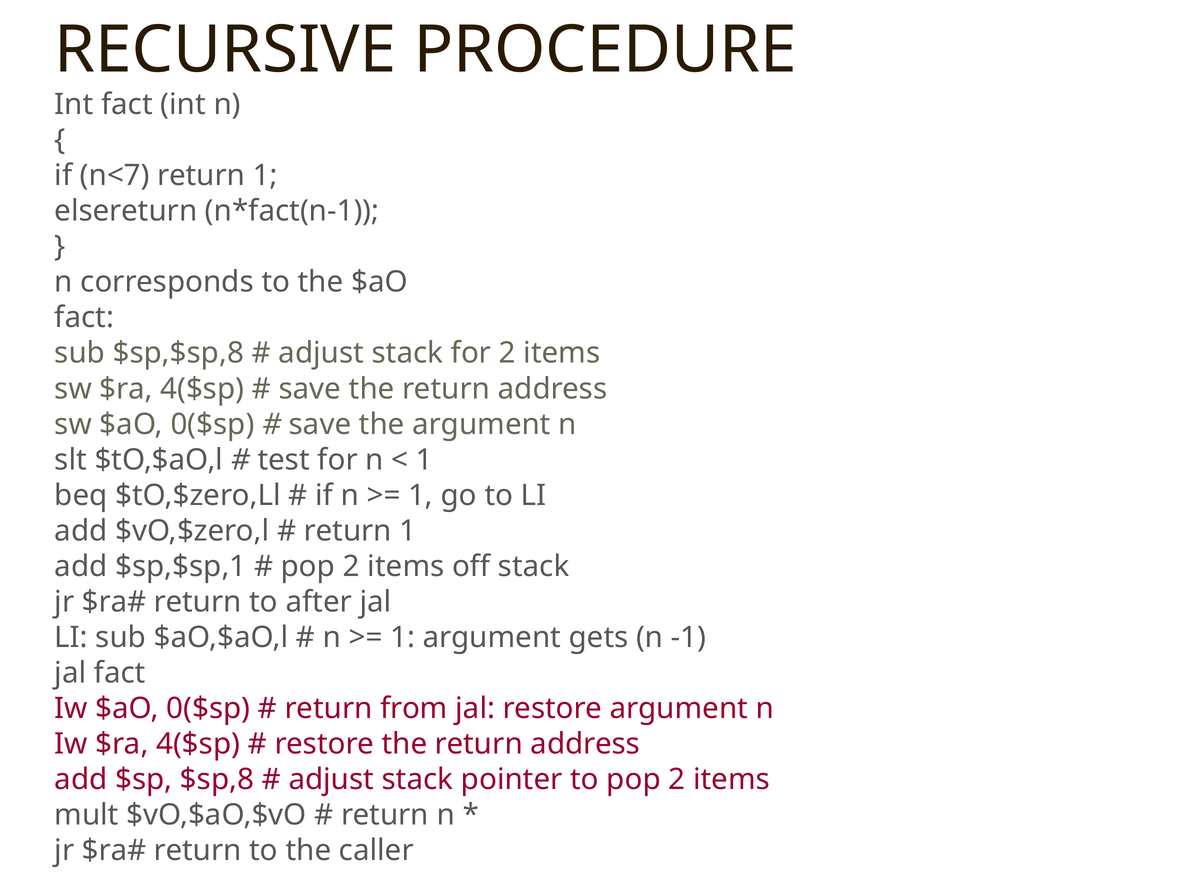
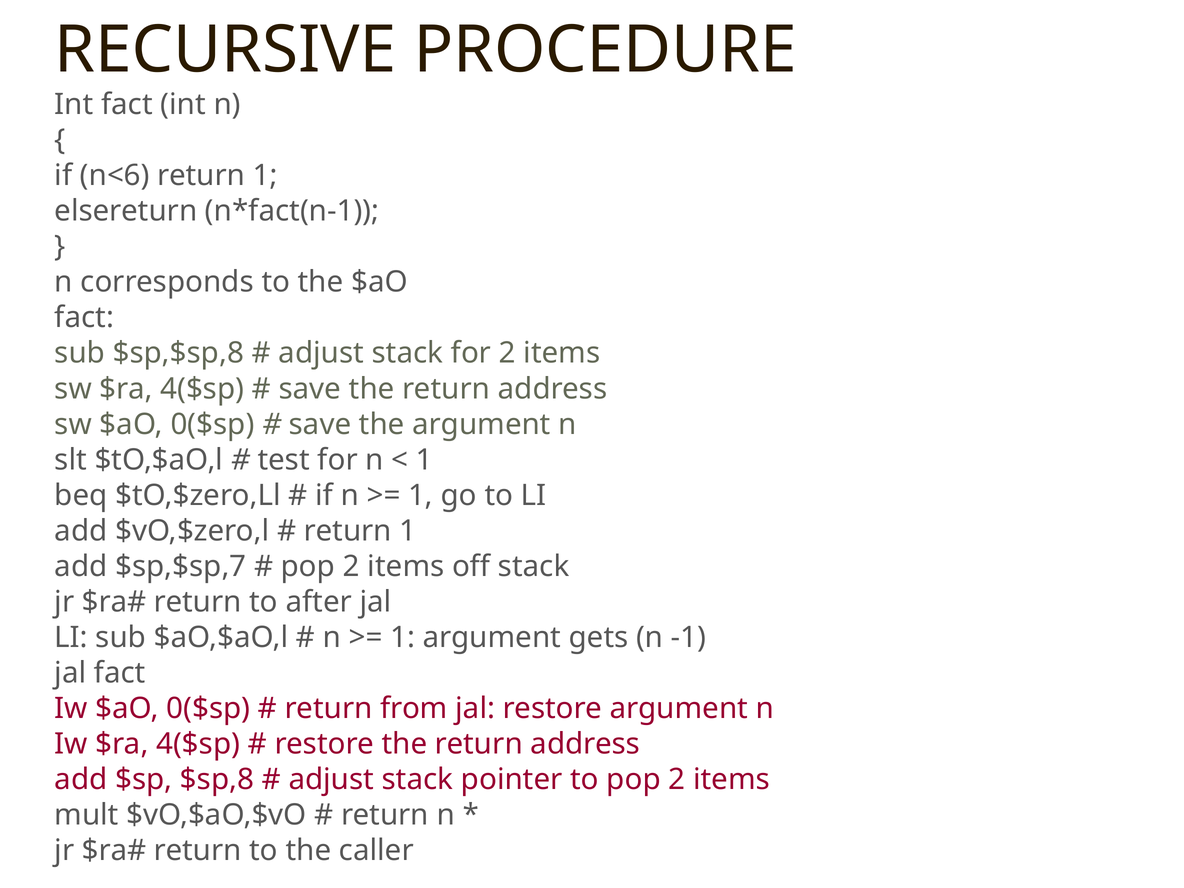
n<7: n<7 -> n<6
$sp,$sp,1: $sp,$sp,1 -> $sp,$sp,7
